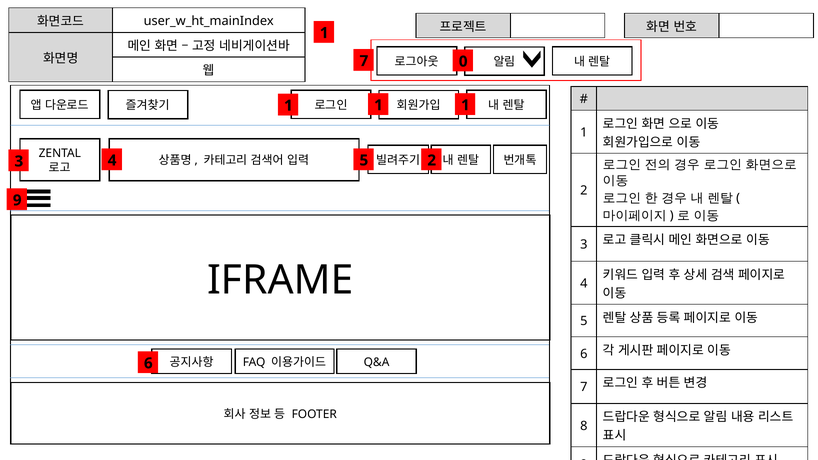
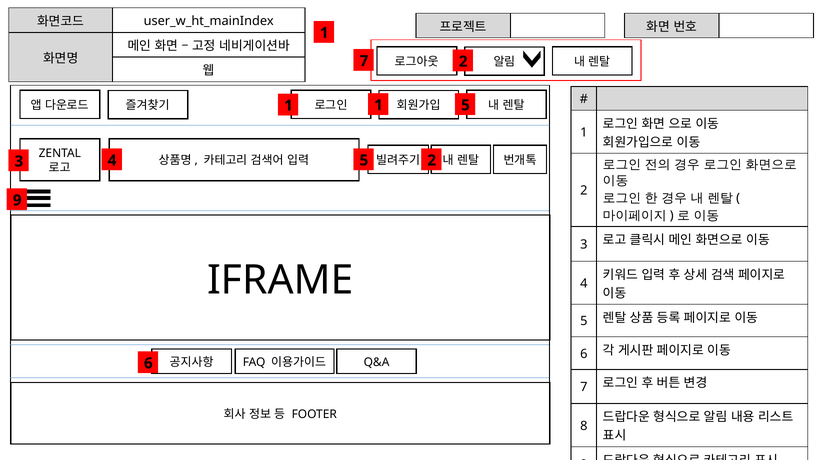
7 0: 0 -> 2
1 1 1: 1 -> 5
